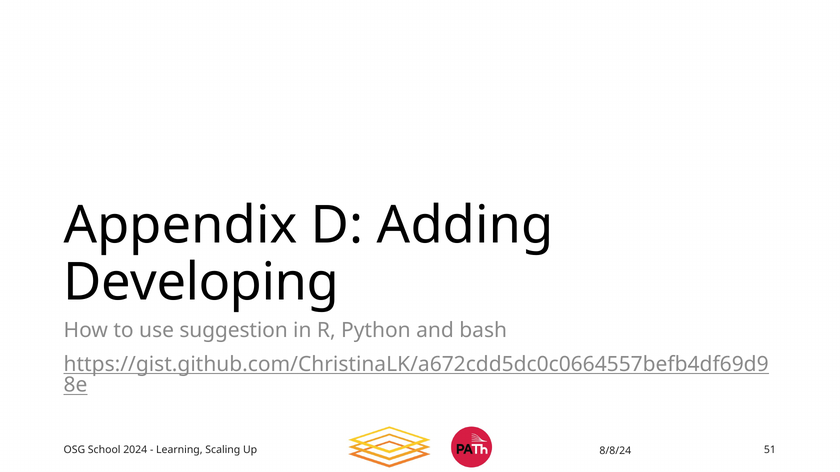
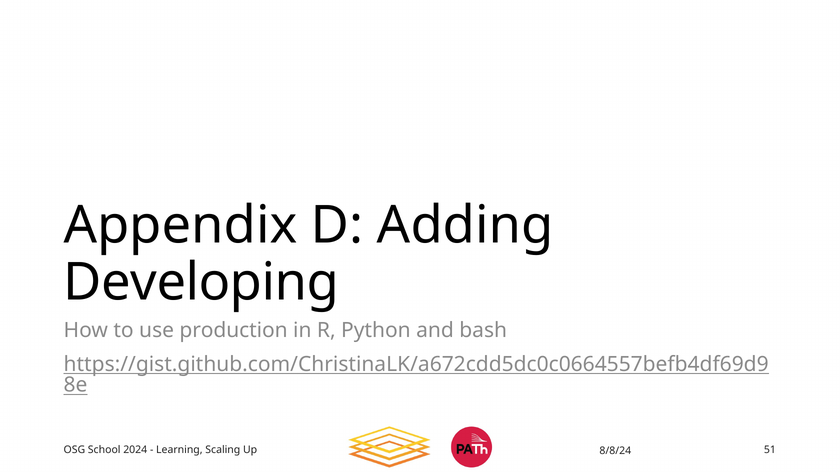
suggestion: suggestion -> production
